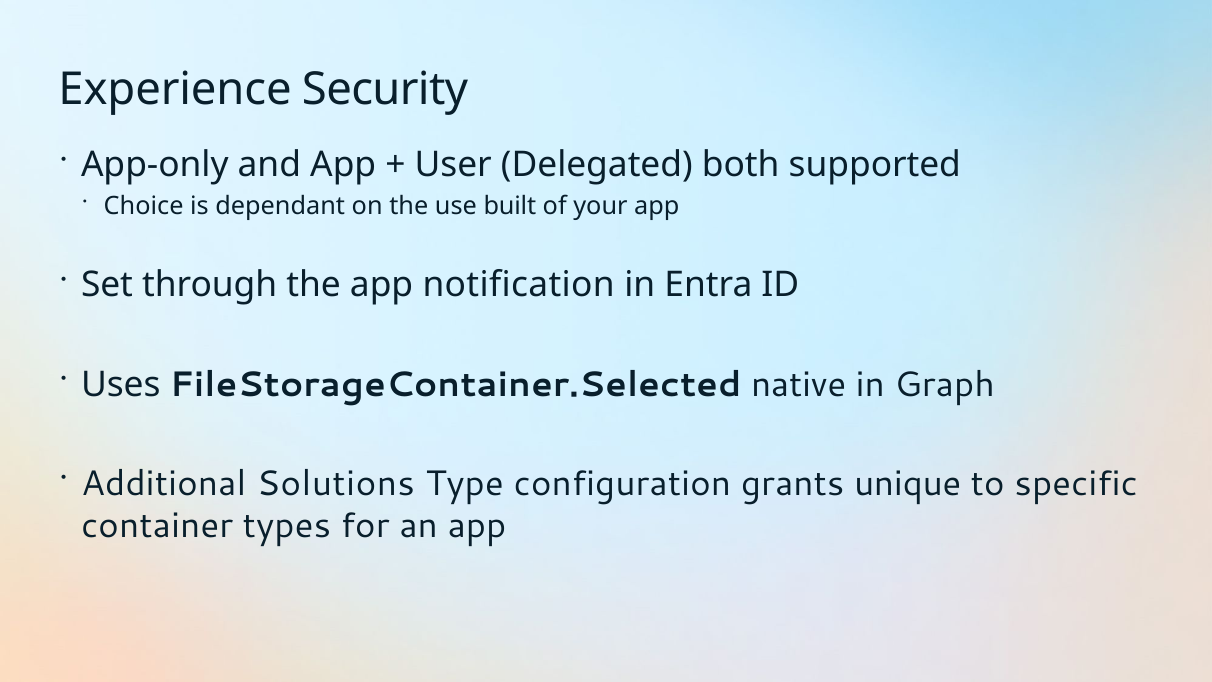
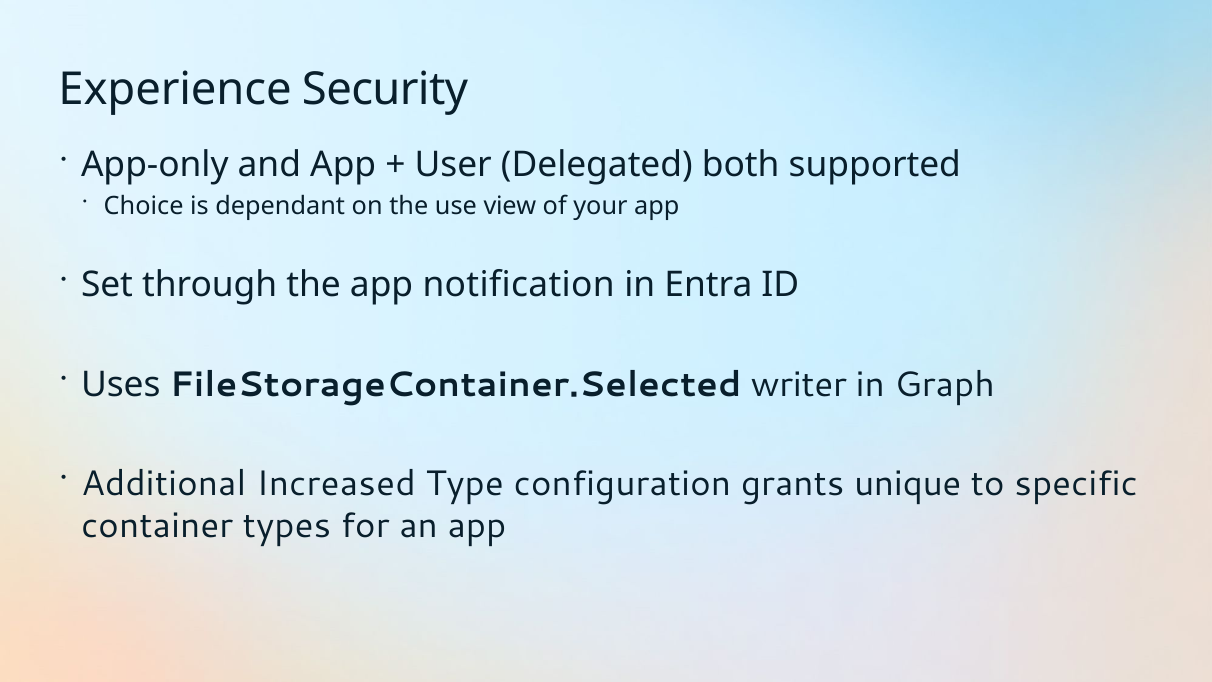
built: built -> view
native: native -> writer
Solutions: Solutions -> Increased
